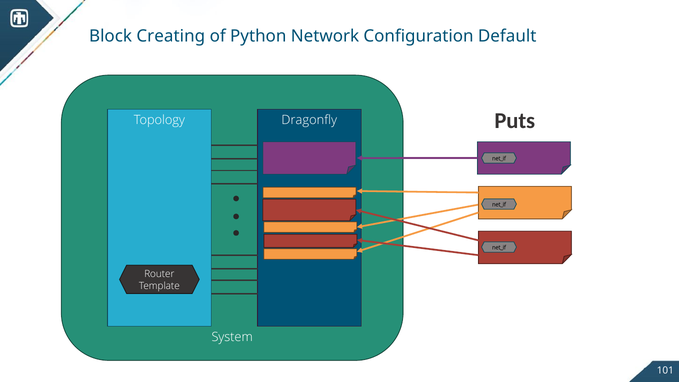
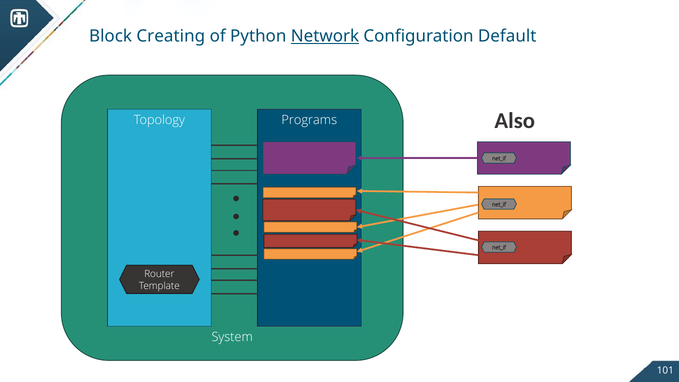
Network underline: none -> present
Puts: Puts -> Also
Dragonfly: Dragonfly -> Programs
